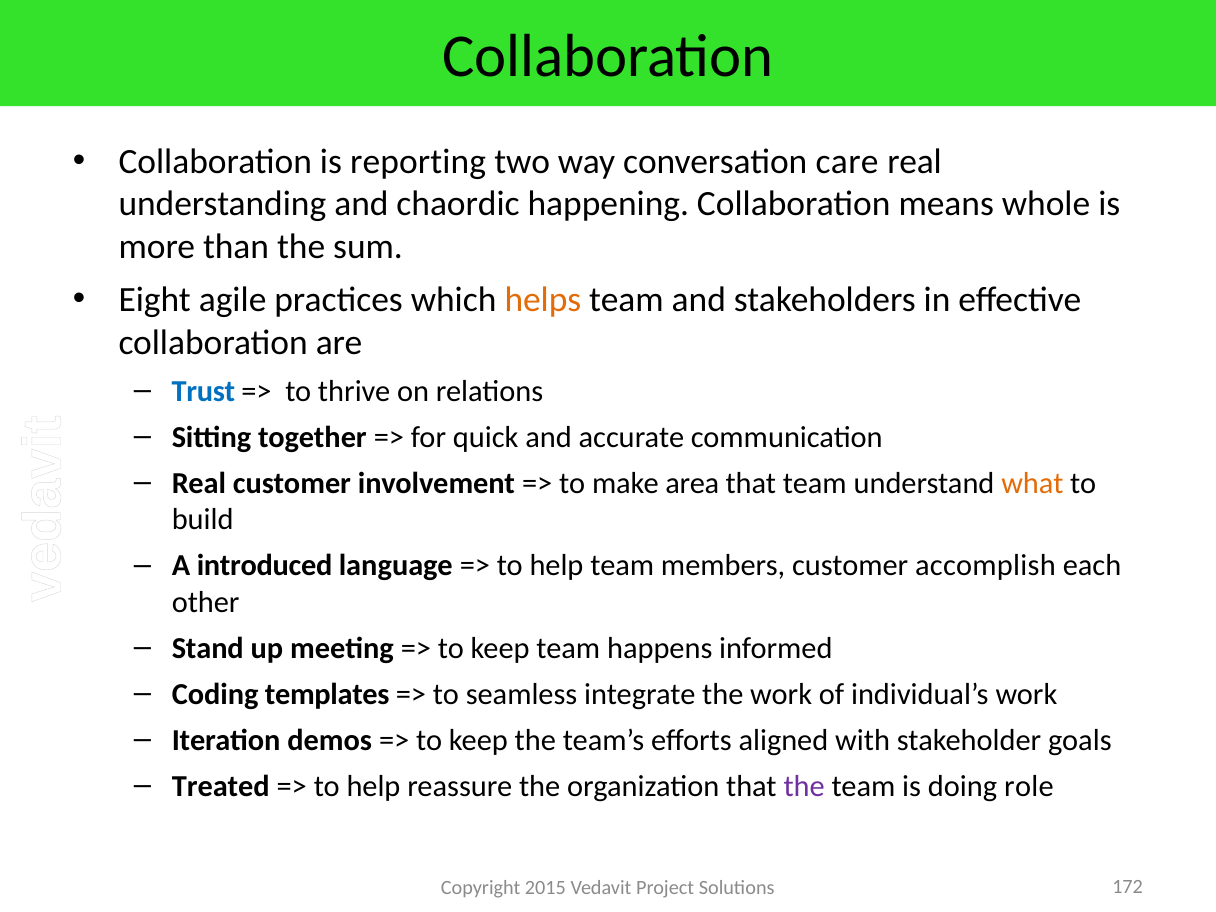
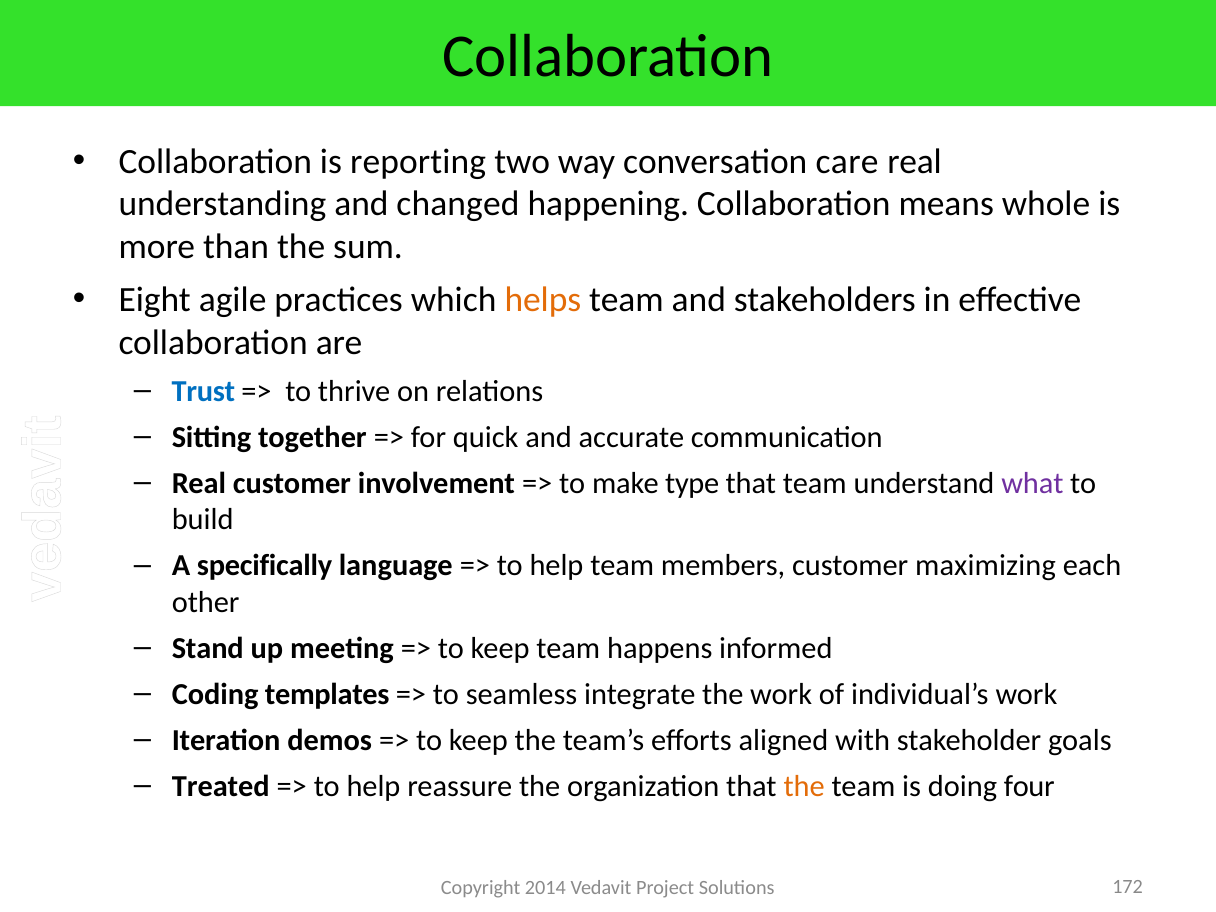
chaordic: chaordic -> changed
area: area -> type
what colour: orange -> purple
introduced: introduced -> specifically
accomplish: accomplish -> maximizing
the at (804, 786) colour: purple -> orange
role: role -> four
2015: 2015 -> 2014
